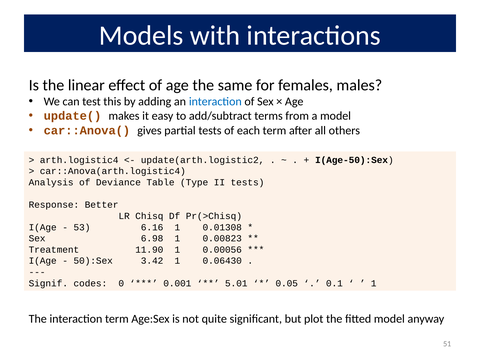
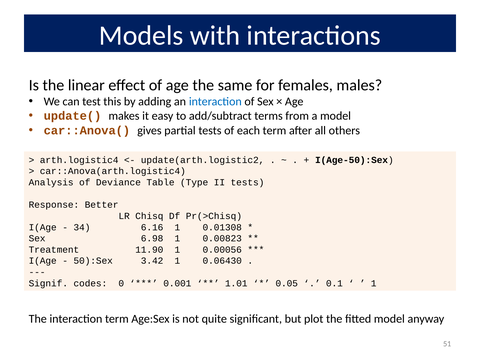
53: 53 -> 34
5.01: 5.01 -> 1.01
